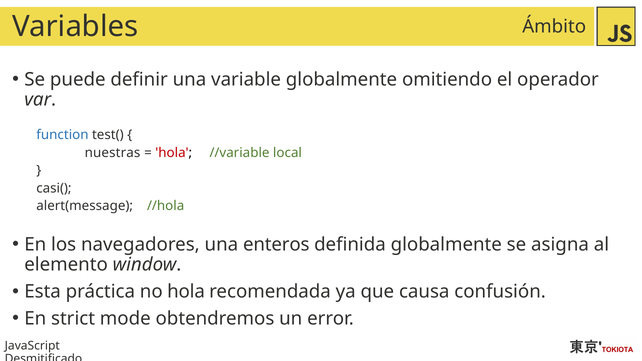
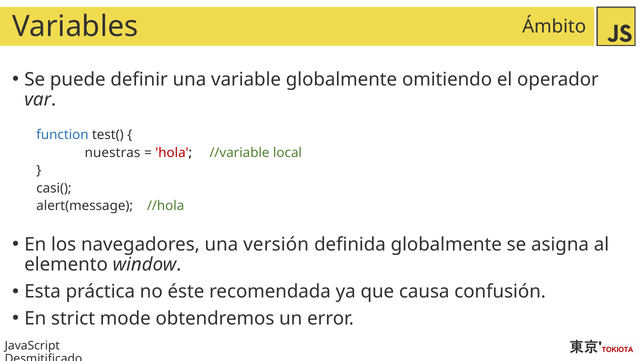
enteros: enteros -> versión
no hola: hola -> éste
